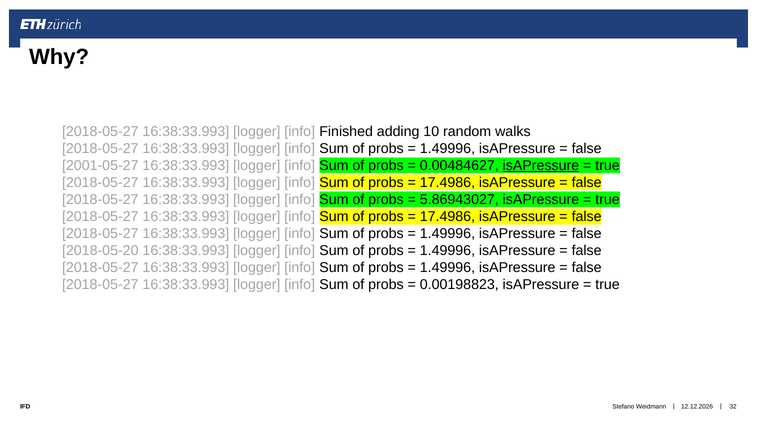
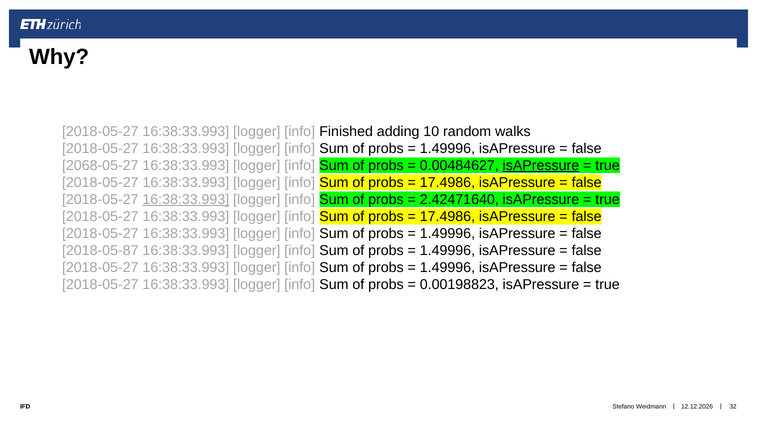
2001-05-27: 2001-05-27 -> 2068-05-27
16:38:33.993 at (186, 200) underline: none -> present
5.86943027: 5.86943027 -> 2.42471640
2018-05-20: 2018-05-20 -> 2018-05-87
